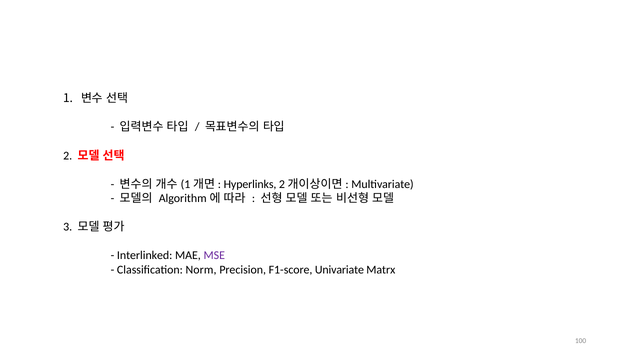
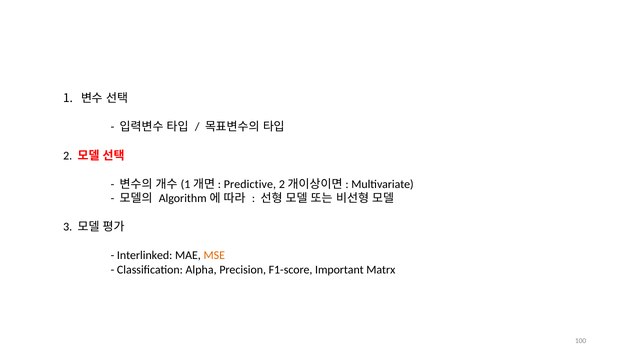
Hyperlinks: Hyperlinks -> Predictive
MSE colour: purple -> orange
Norm: Norm -> Alpha
Univariate: Univariate -> Important
